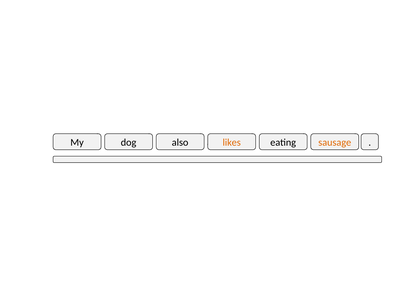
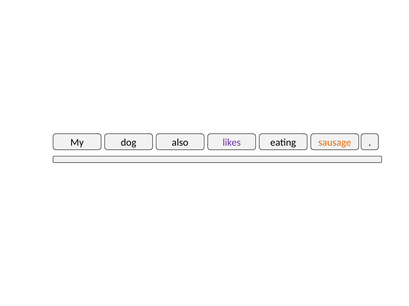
likes colour: orange -> purple
